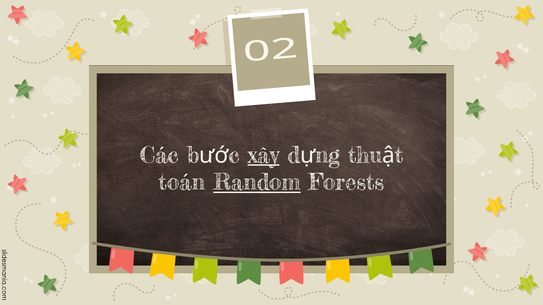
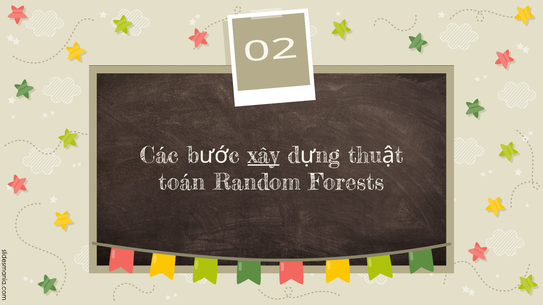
Random underline: present -> none
